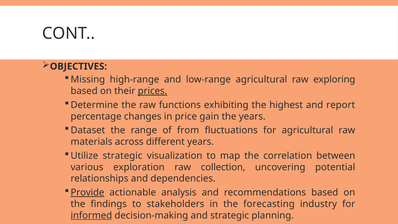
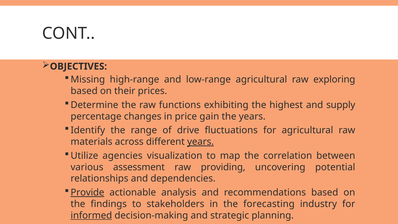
prices underline: present -> none
report: report -> supply
Dataset: Dataset -> Identify
from: from -> drive
years at (200, 142) underline: none -> present
Utilize strategic: strategic -> agencies
exploration: exploration -> assessment
collection: collection -> providing
